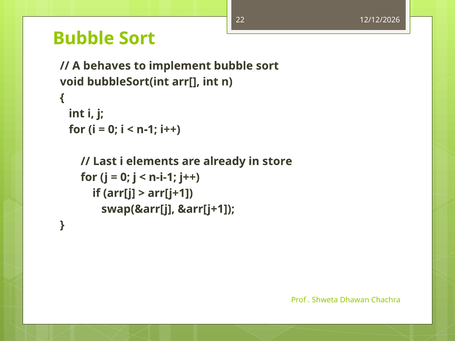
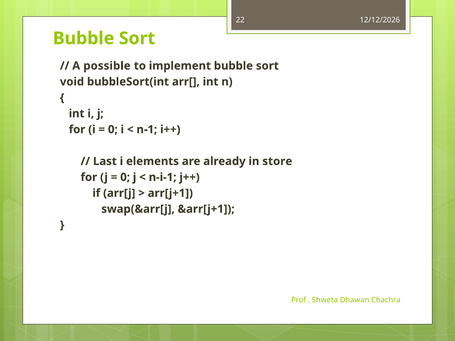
behaves: behaves -> possible
